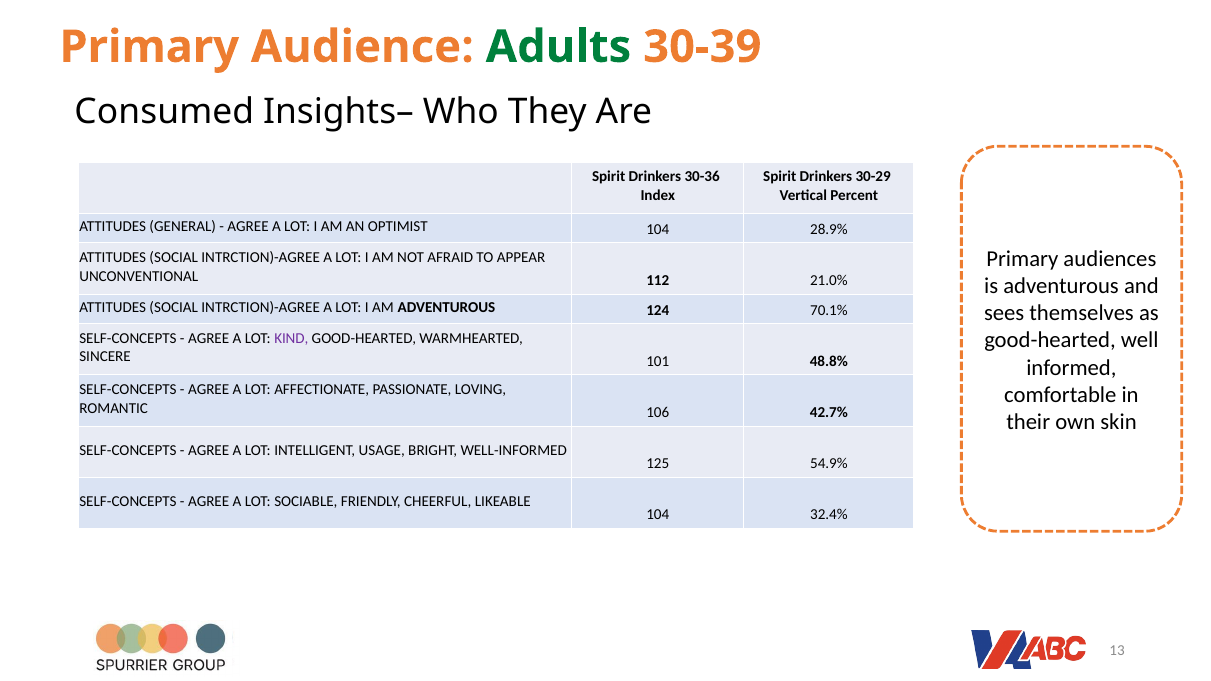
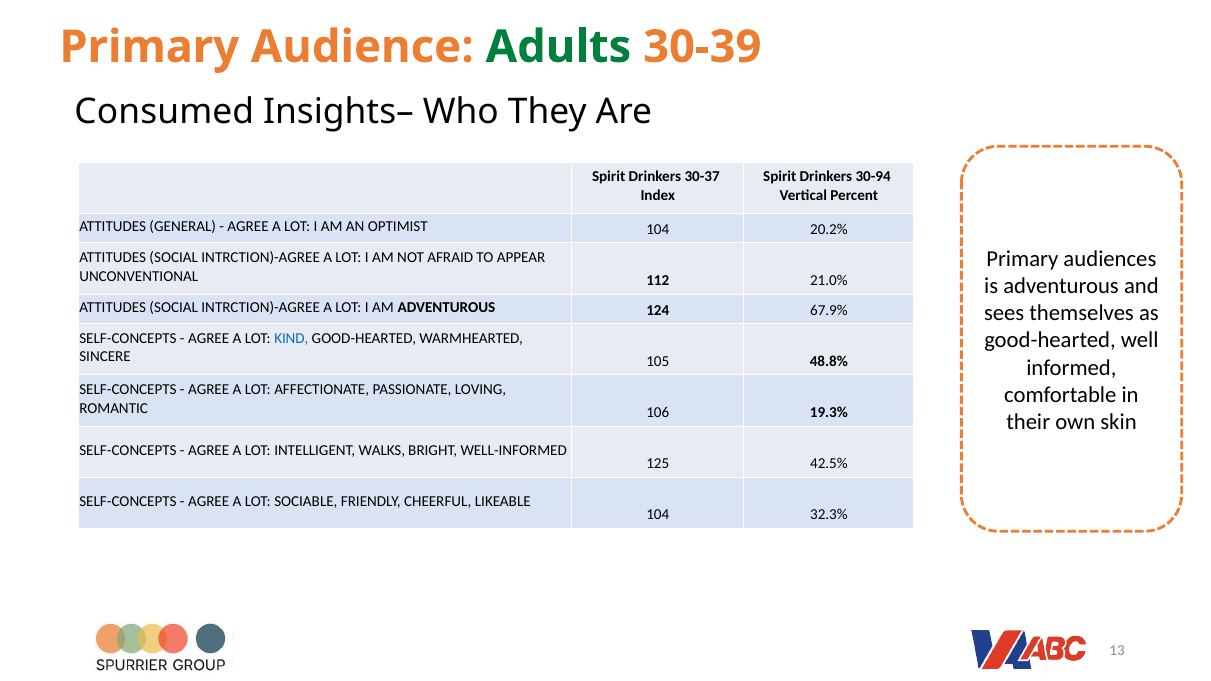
30-36: 30-36 -> 30-37
30-29: 30-29 -> 30-94
28.9%: 28.9% -> 20.2%
70.1%: 70.1% -> 67.9%
KIND colour: purple -> blue
101: 101 -> 105
42.7%: 42.7% -> 19.3%
USAGE: USAGE -> WALKS
54.9%: 54.9% -> 42.5%
32.4%: 32.4% -> 32.3%
